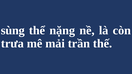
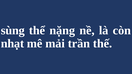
trưa: trưa -> nhạt
